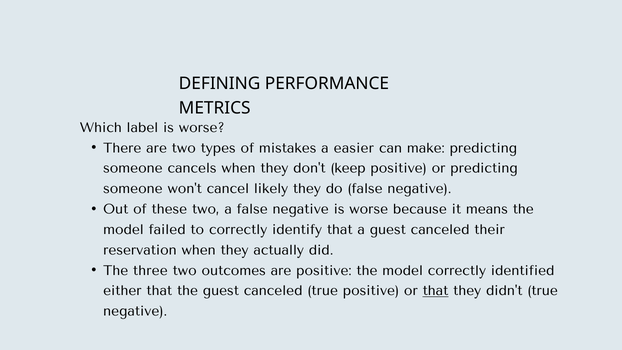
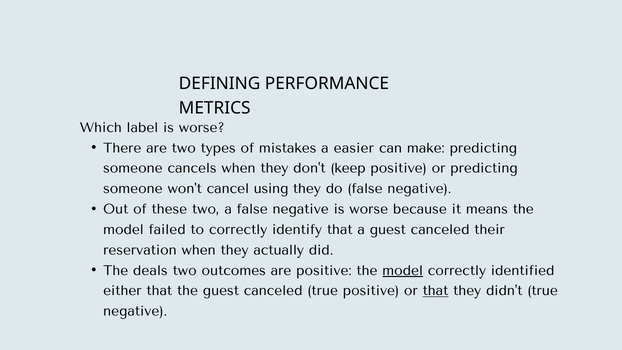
likely: likely -> using
three: three -> deals
model at (403, 270) underline: none -> present
